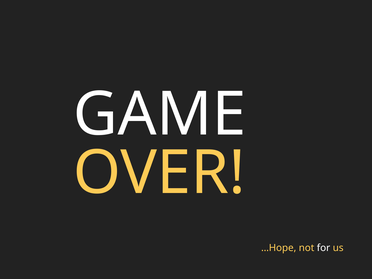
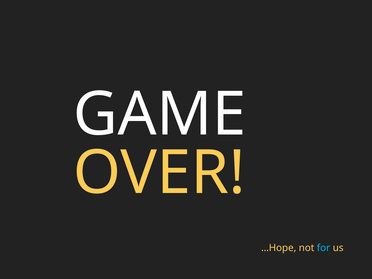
for colour: white -> light blue
